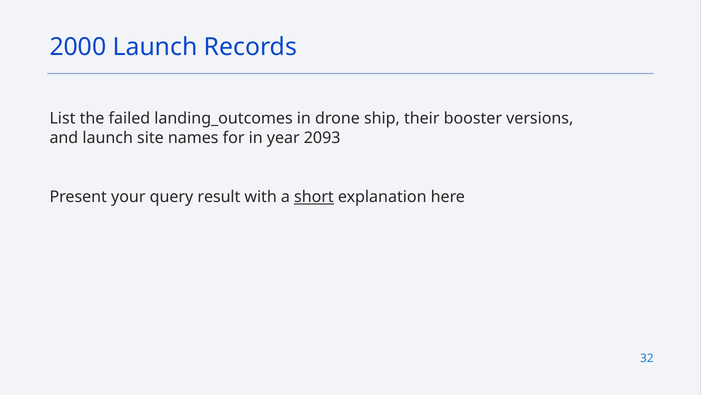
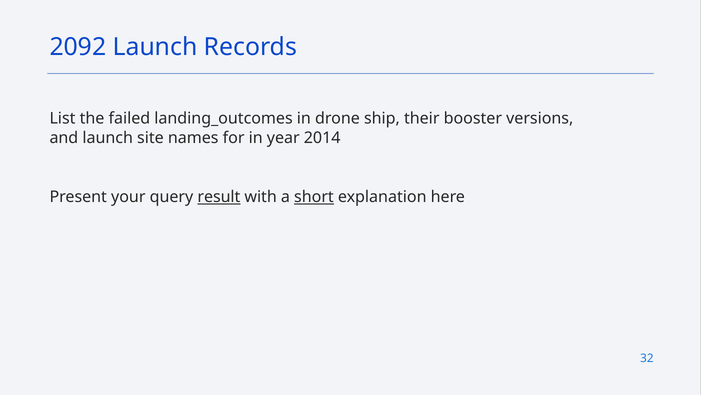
2000: 2000 -> 2092
2093: 2093 -> 2014
result underline: none -> present
